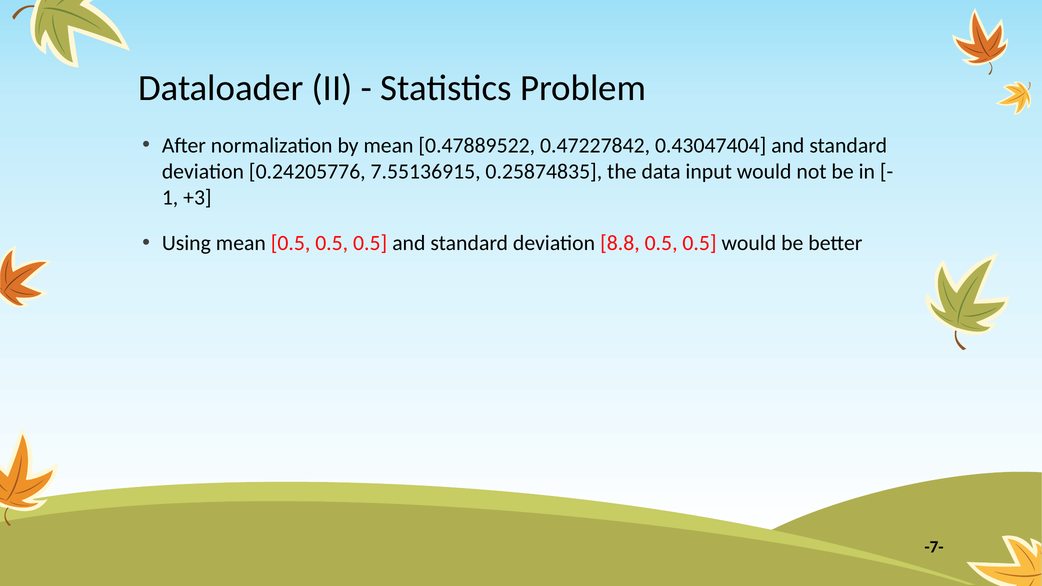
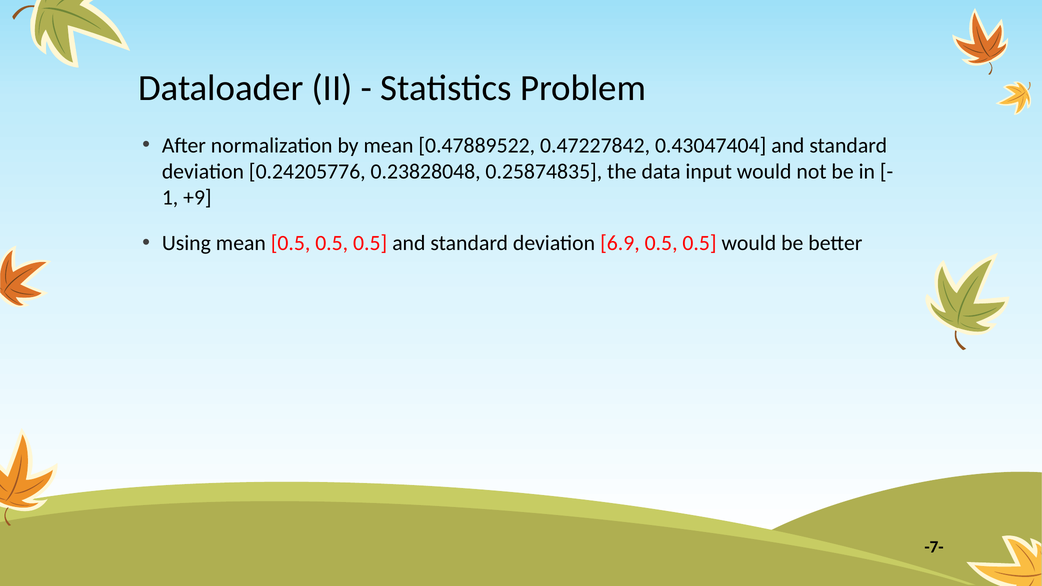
7.55136915: 7.55136915 -> 0.23828048
+3: +3 -> +9
8.8: 8.8 -> 6.9
